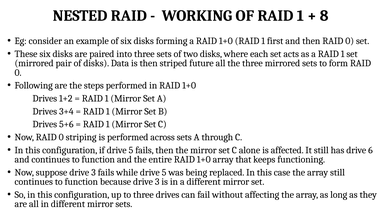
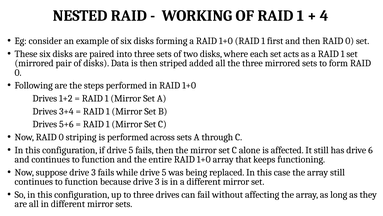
8: 8 -> 4
future: future -> added
